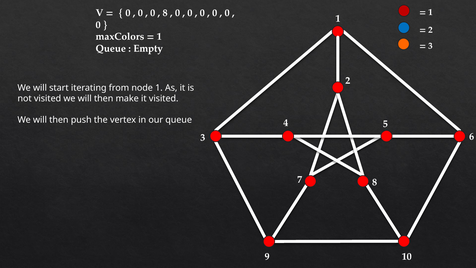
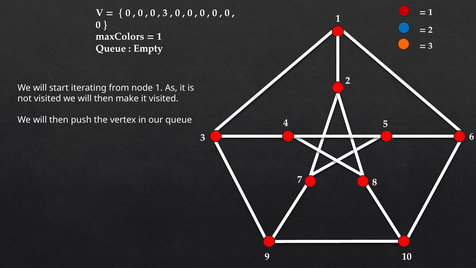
8 at (165, 13): 8 -> 3
